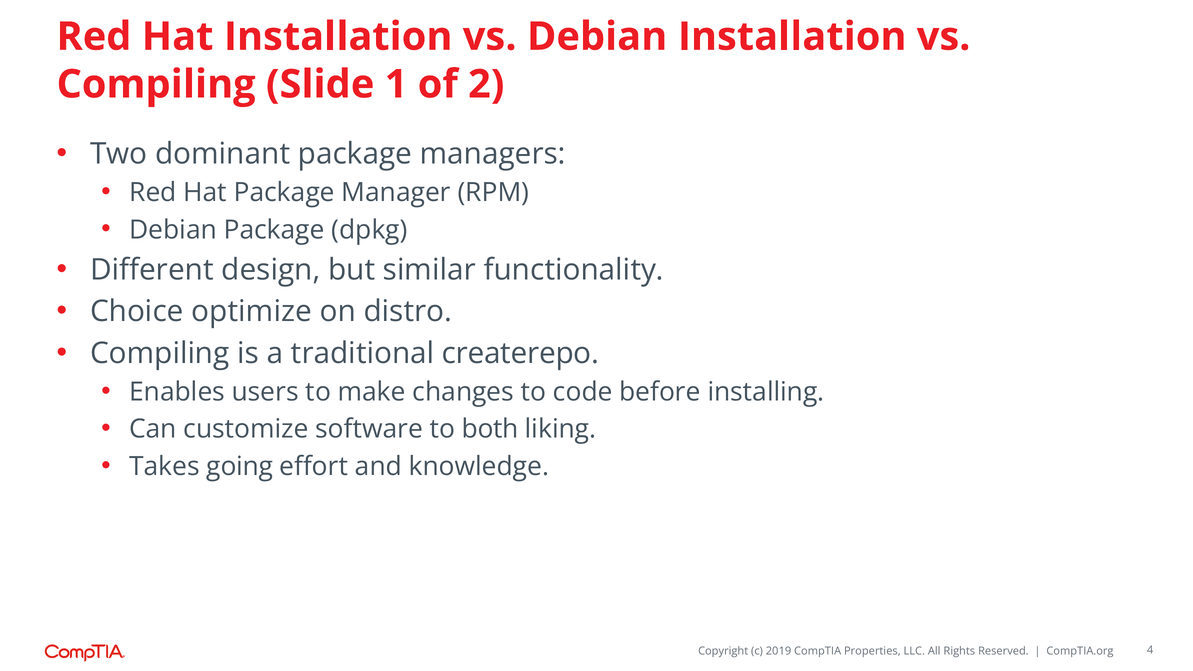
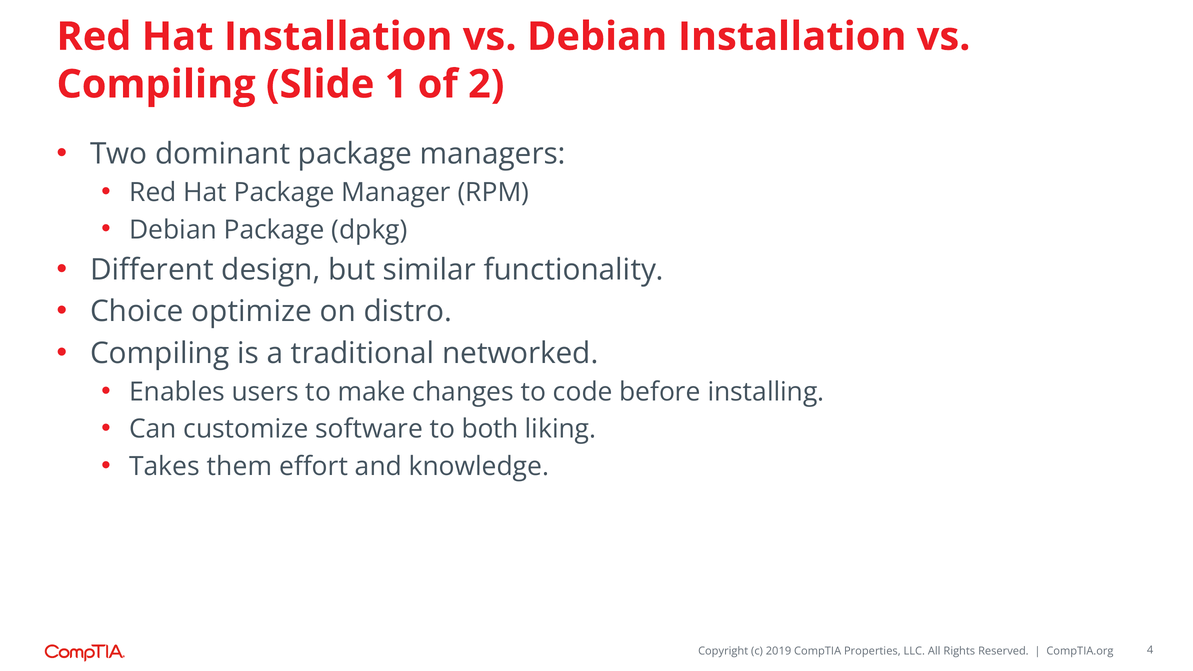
createrepo: createrepo -> networked
going: going -> them
